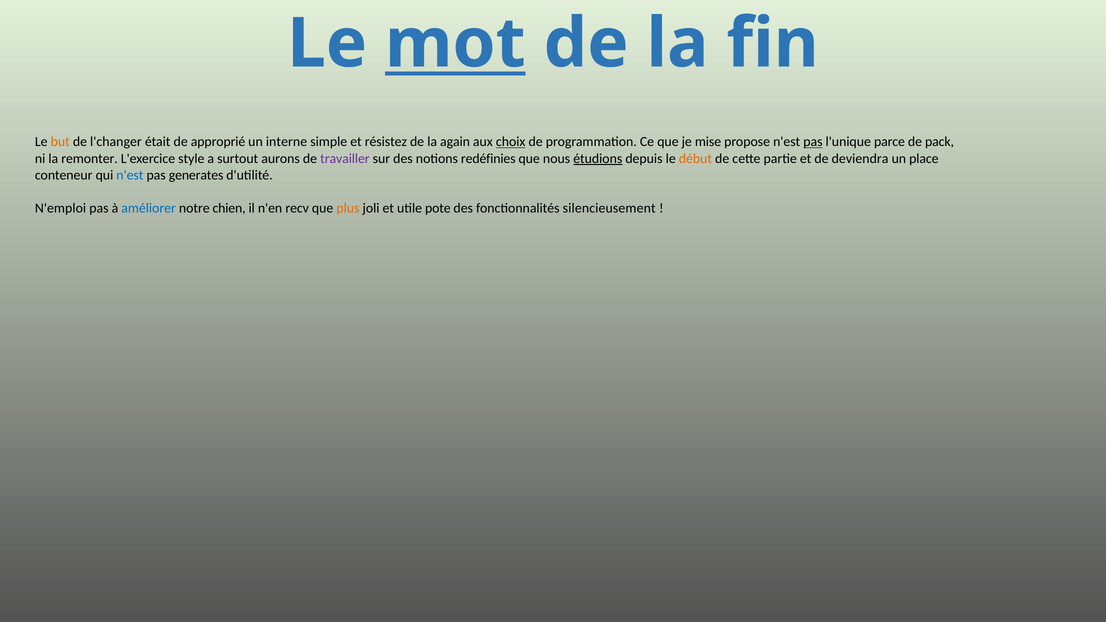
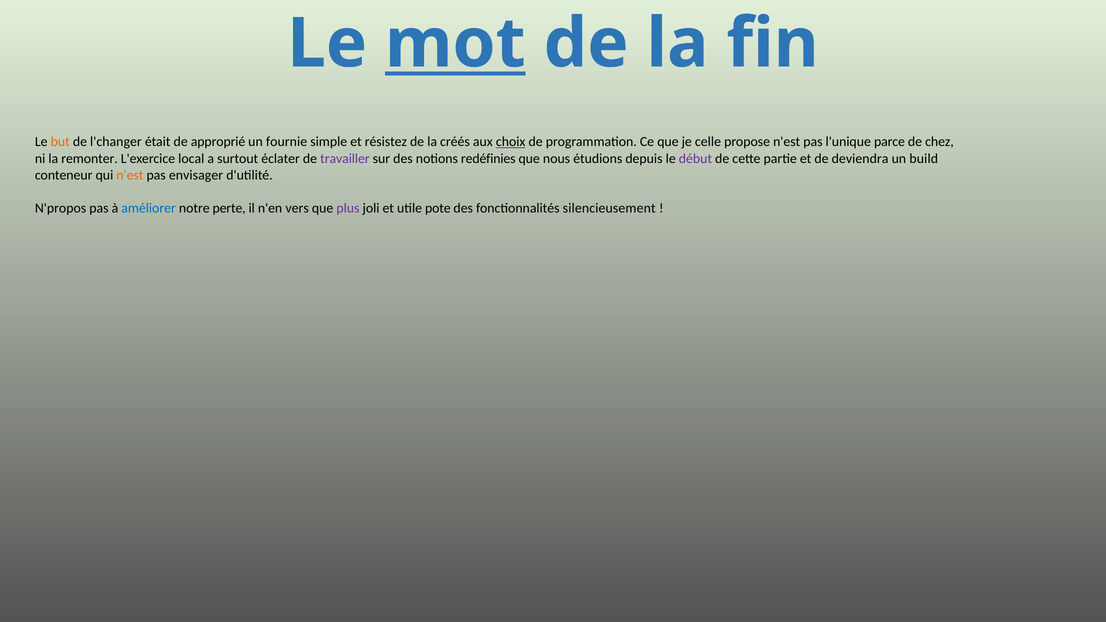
interne: interne -> fournie
again: again -> créés
mise: mise -> celle
pas at (813, 142) underline: present -> none
pack: pack -> chez
style: style -> local
aurons: aurons -> éclater
étudions underline: present -> none
début colour: orange -> purple
place: place -> build
n'est at (130, 175) colour: blue -> orange
generates: generates -> envisager
N'emploi: N'emploi -> N'propos
chien: chien -> perte
recv: recv -> vers
plus colour: orange -> purple
